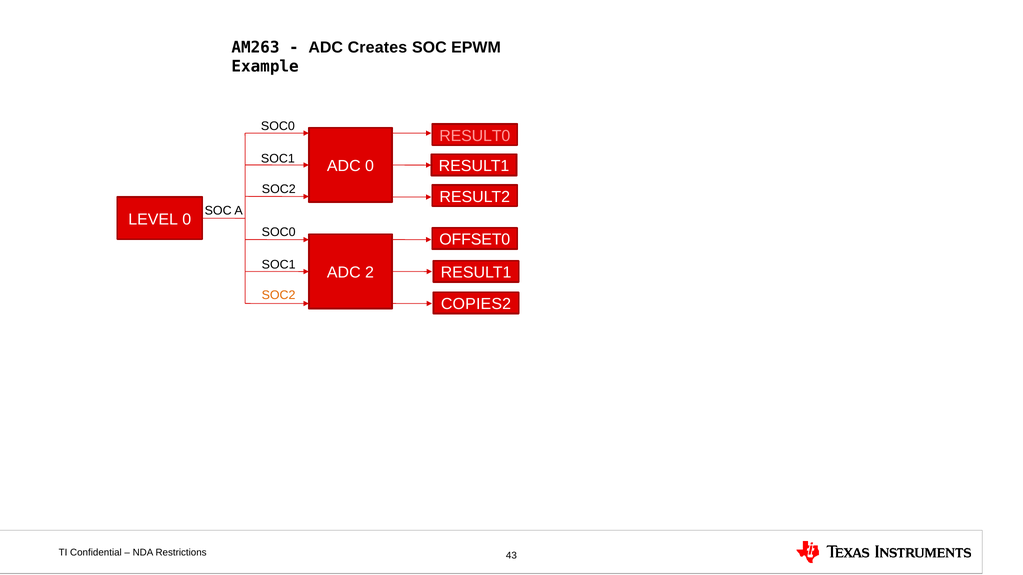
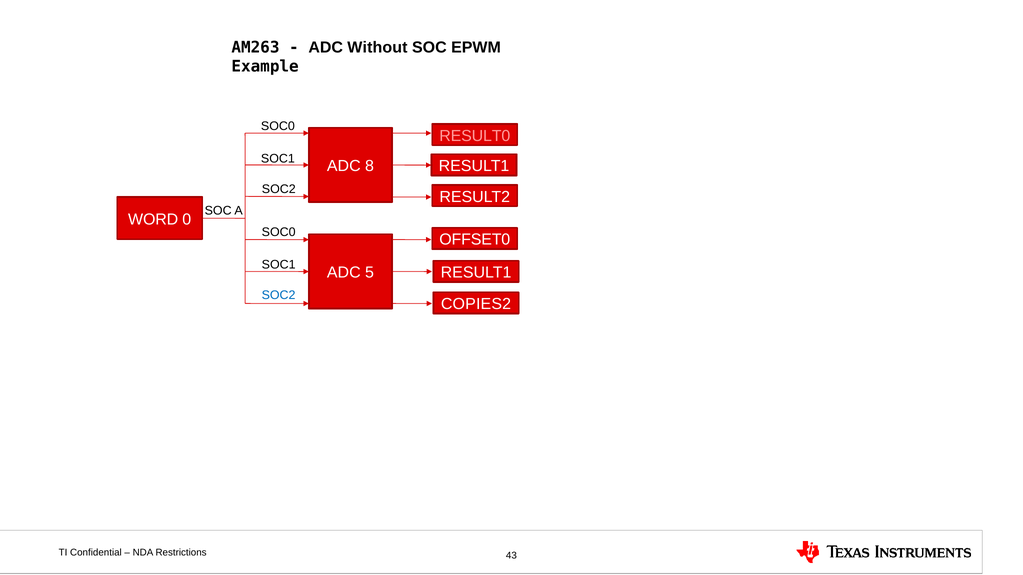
Creates: Creates -> Without
ADC 0: 0 -> 8
LEVEL: LEVEL -> WORD
2: 2 -> 5
SOC2 at (279, 295) colour: orange -> blue
